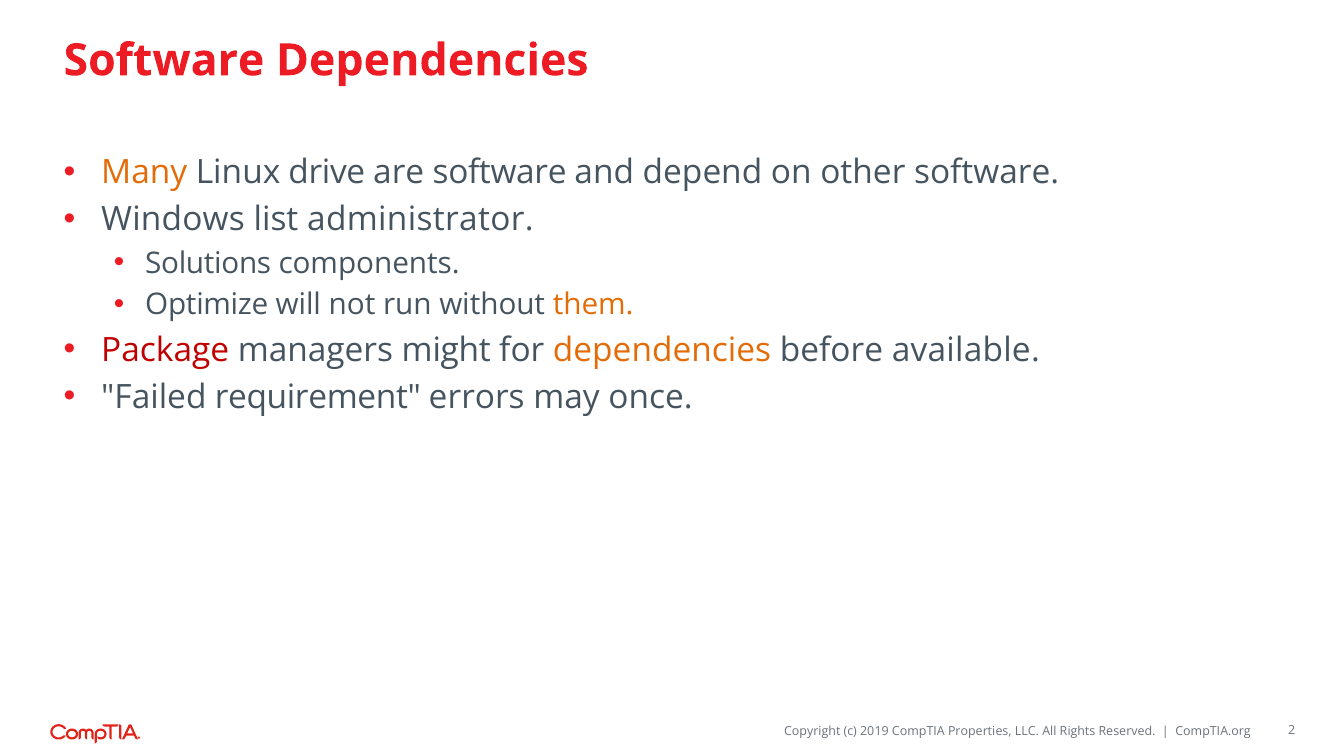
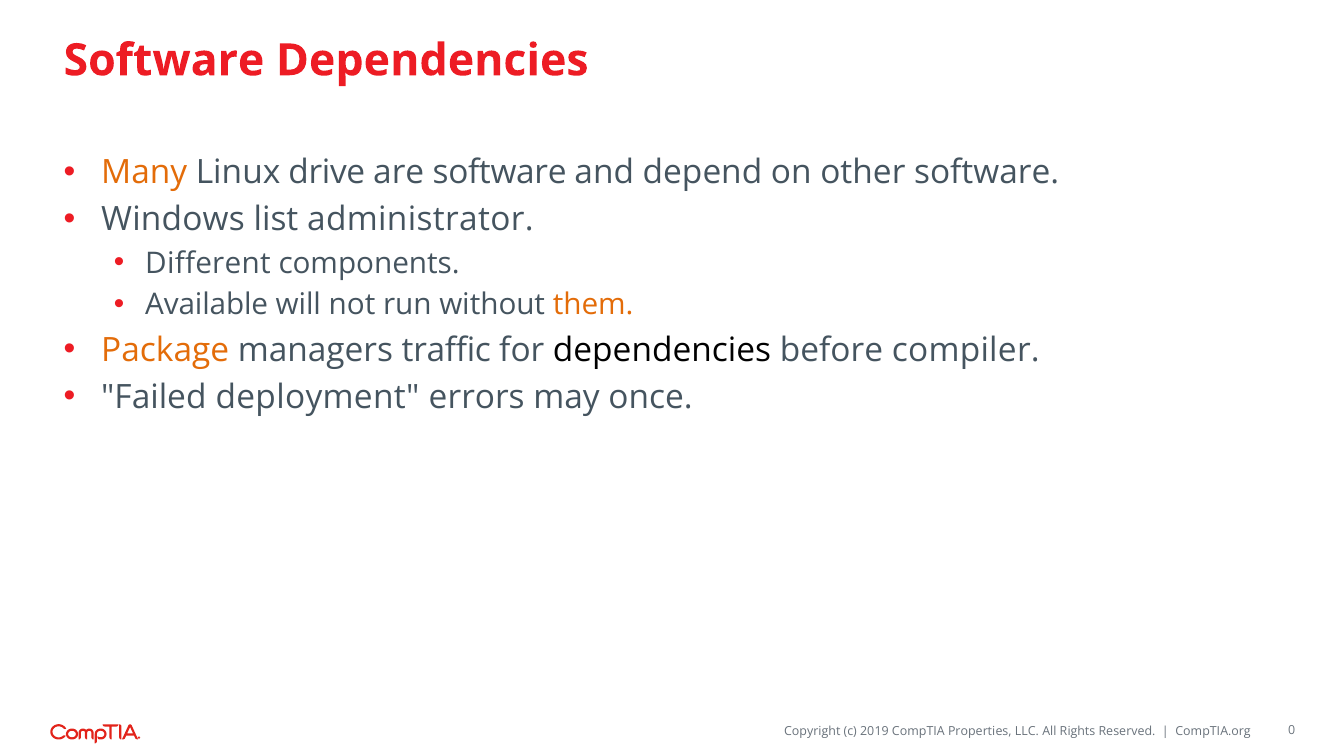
Solutions: Solutions -> Different
Optimize: Optimize -> Available
Package colour: red -> orange
might: might -> traffic
dependencies at (662, 350) colour: orange -> black
available: available -> compiler
requirement: requirement -> deployment
2: 2 -> 0
